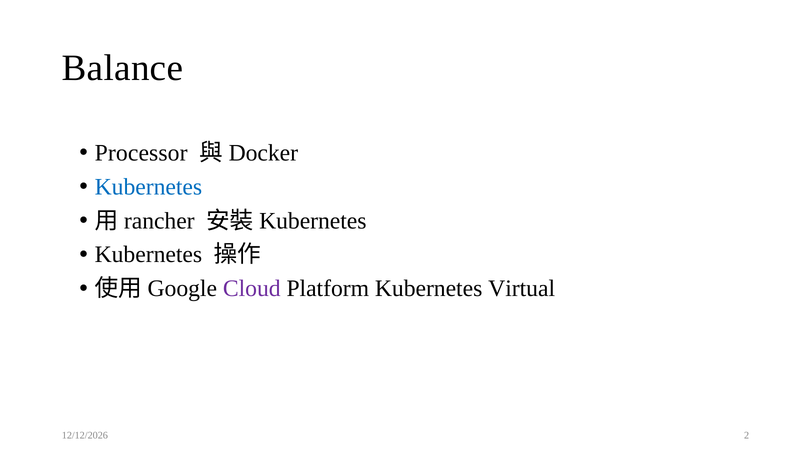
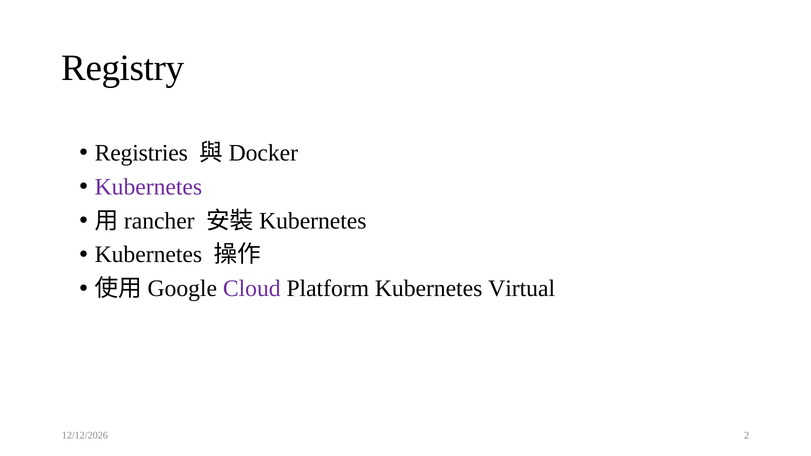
Balance: Balance -> Registry
Processor: Processor -> Registries
Kubernetes at (148, 187) colour: blue -> purple
